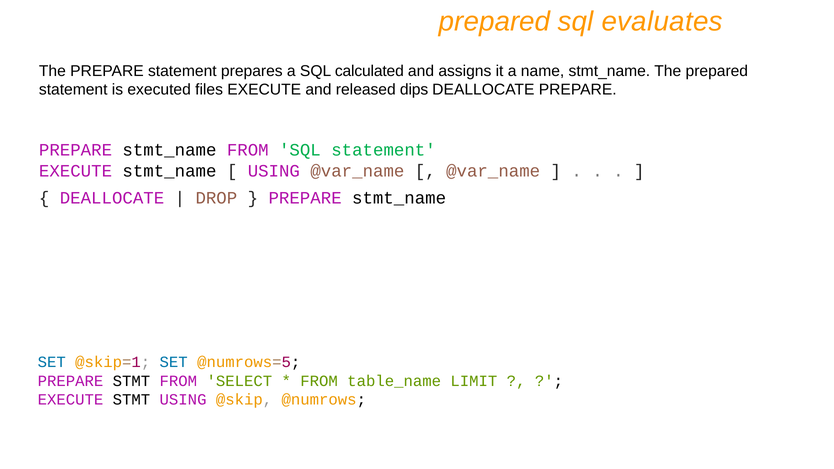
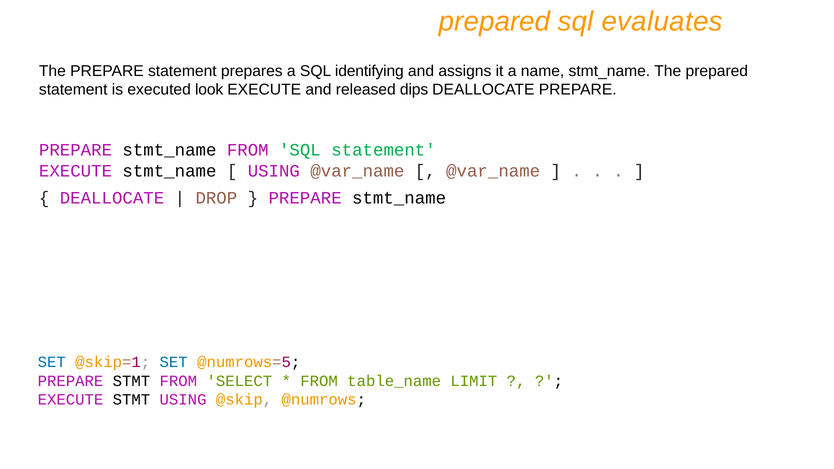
calculated: calculated -> identifying
files: files -> look
